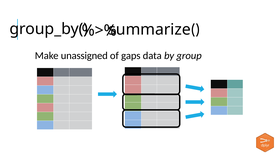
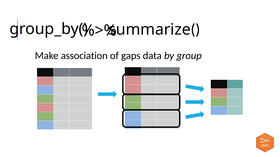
unassigned: unassigned -> association
